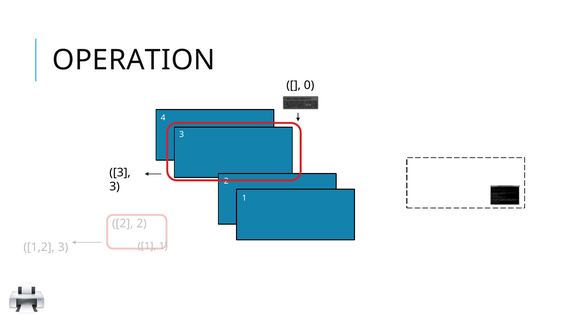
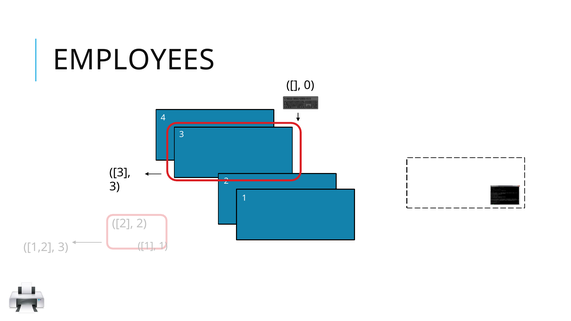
OPERATION: OPERATION -> EMPLOYEES
